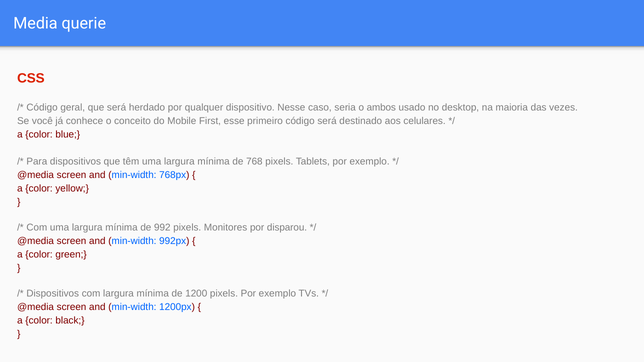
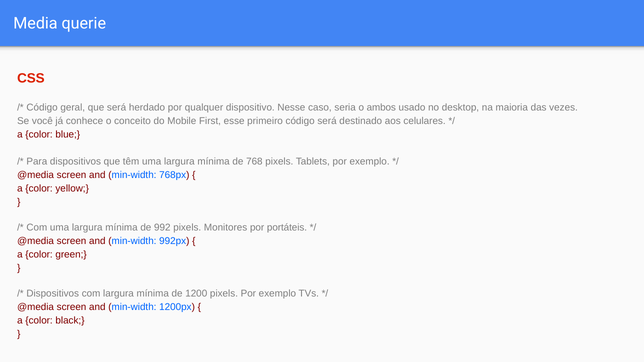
disparou: disparou -> portáteis
